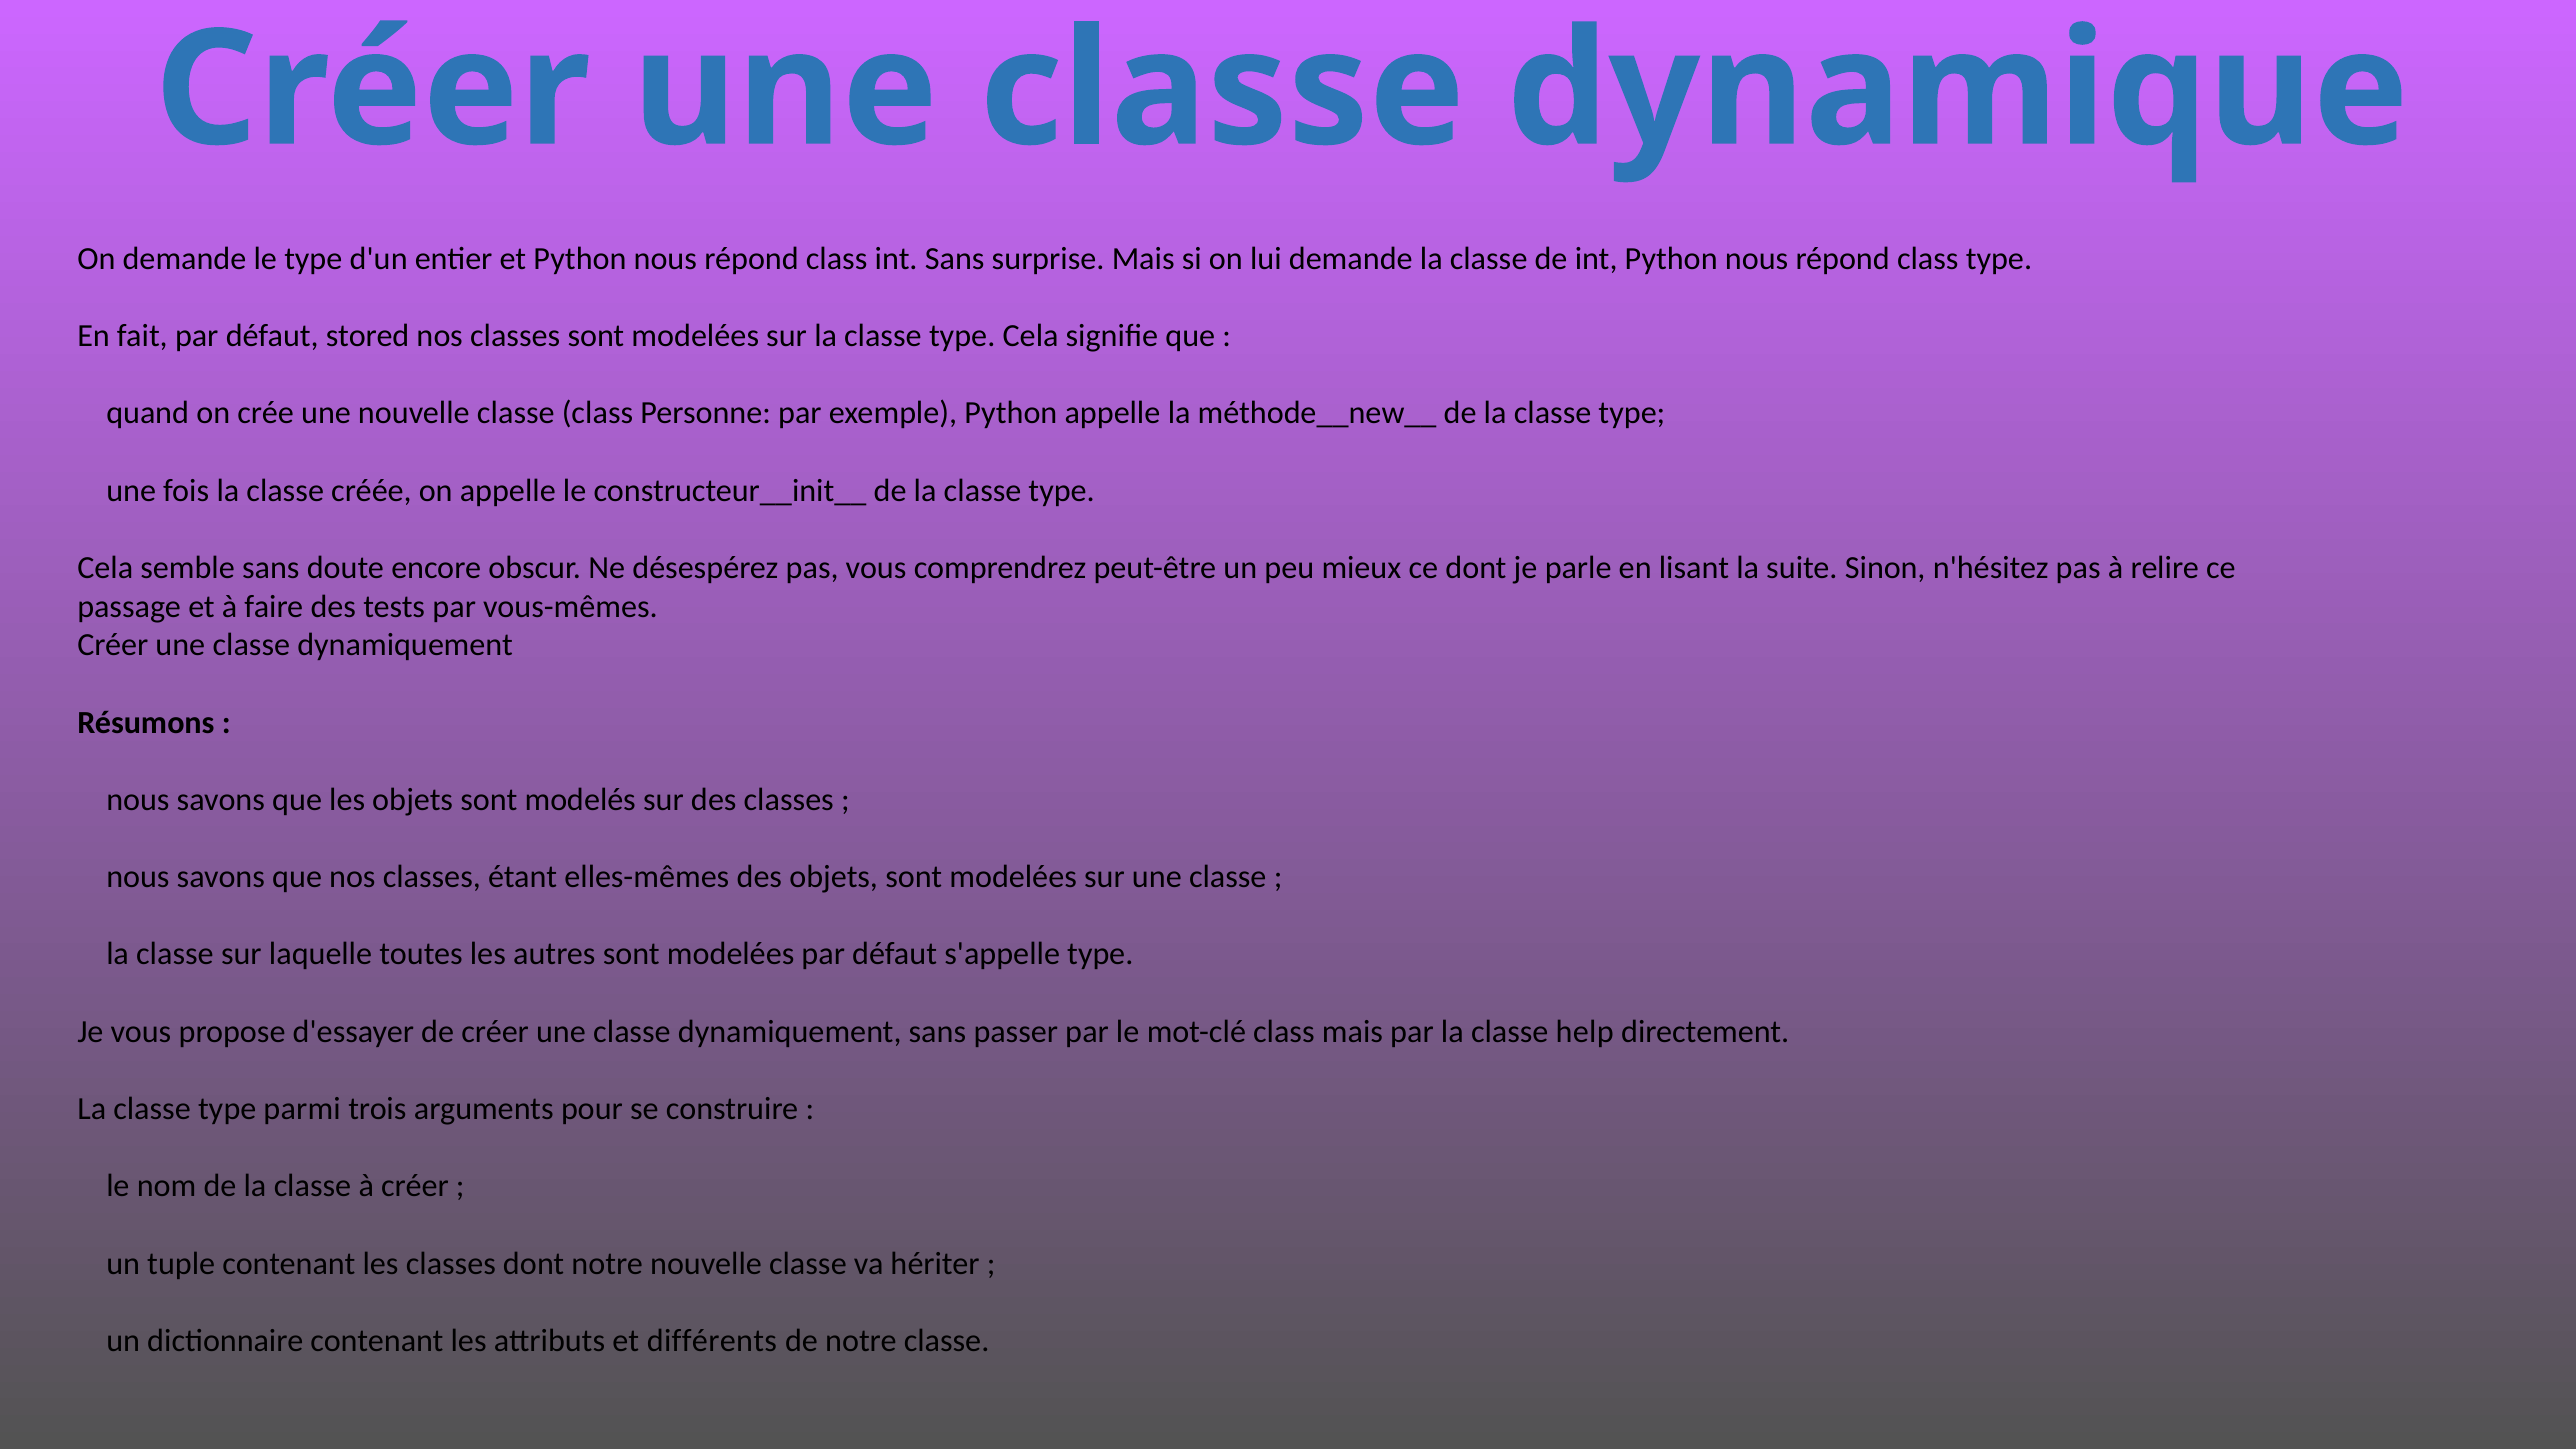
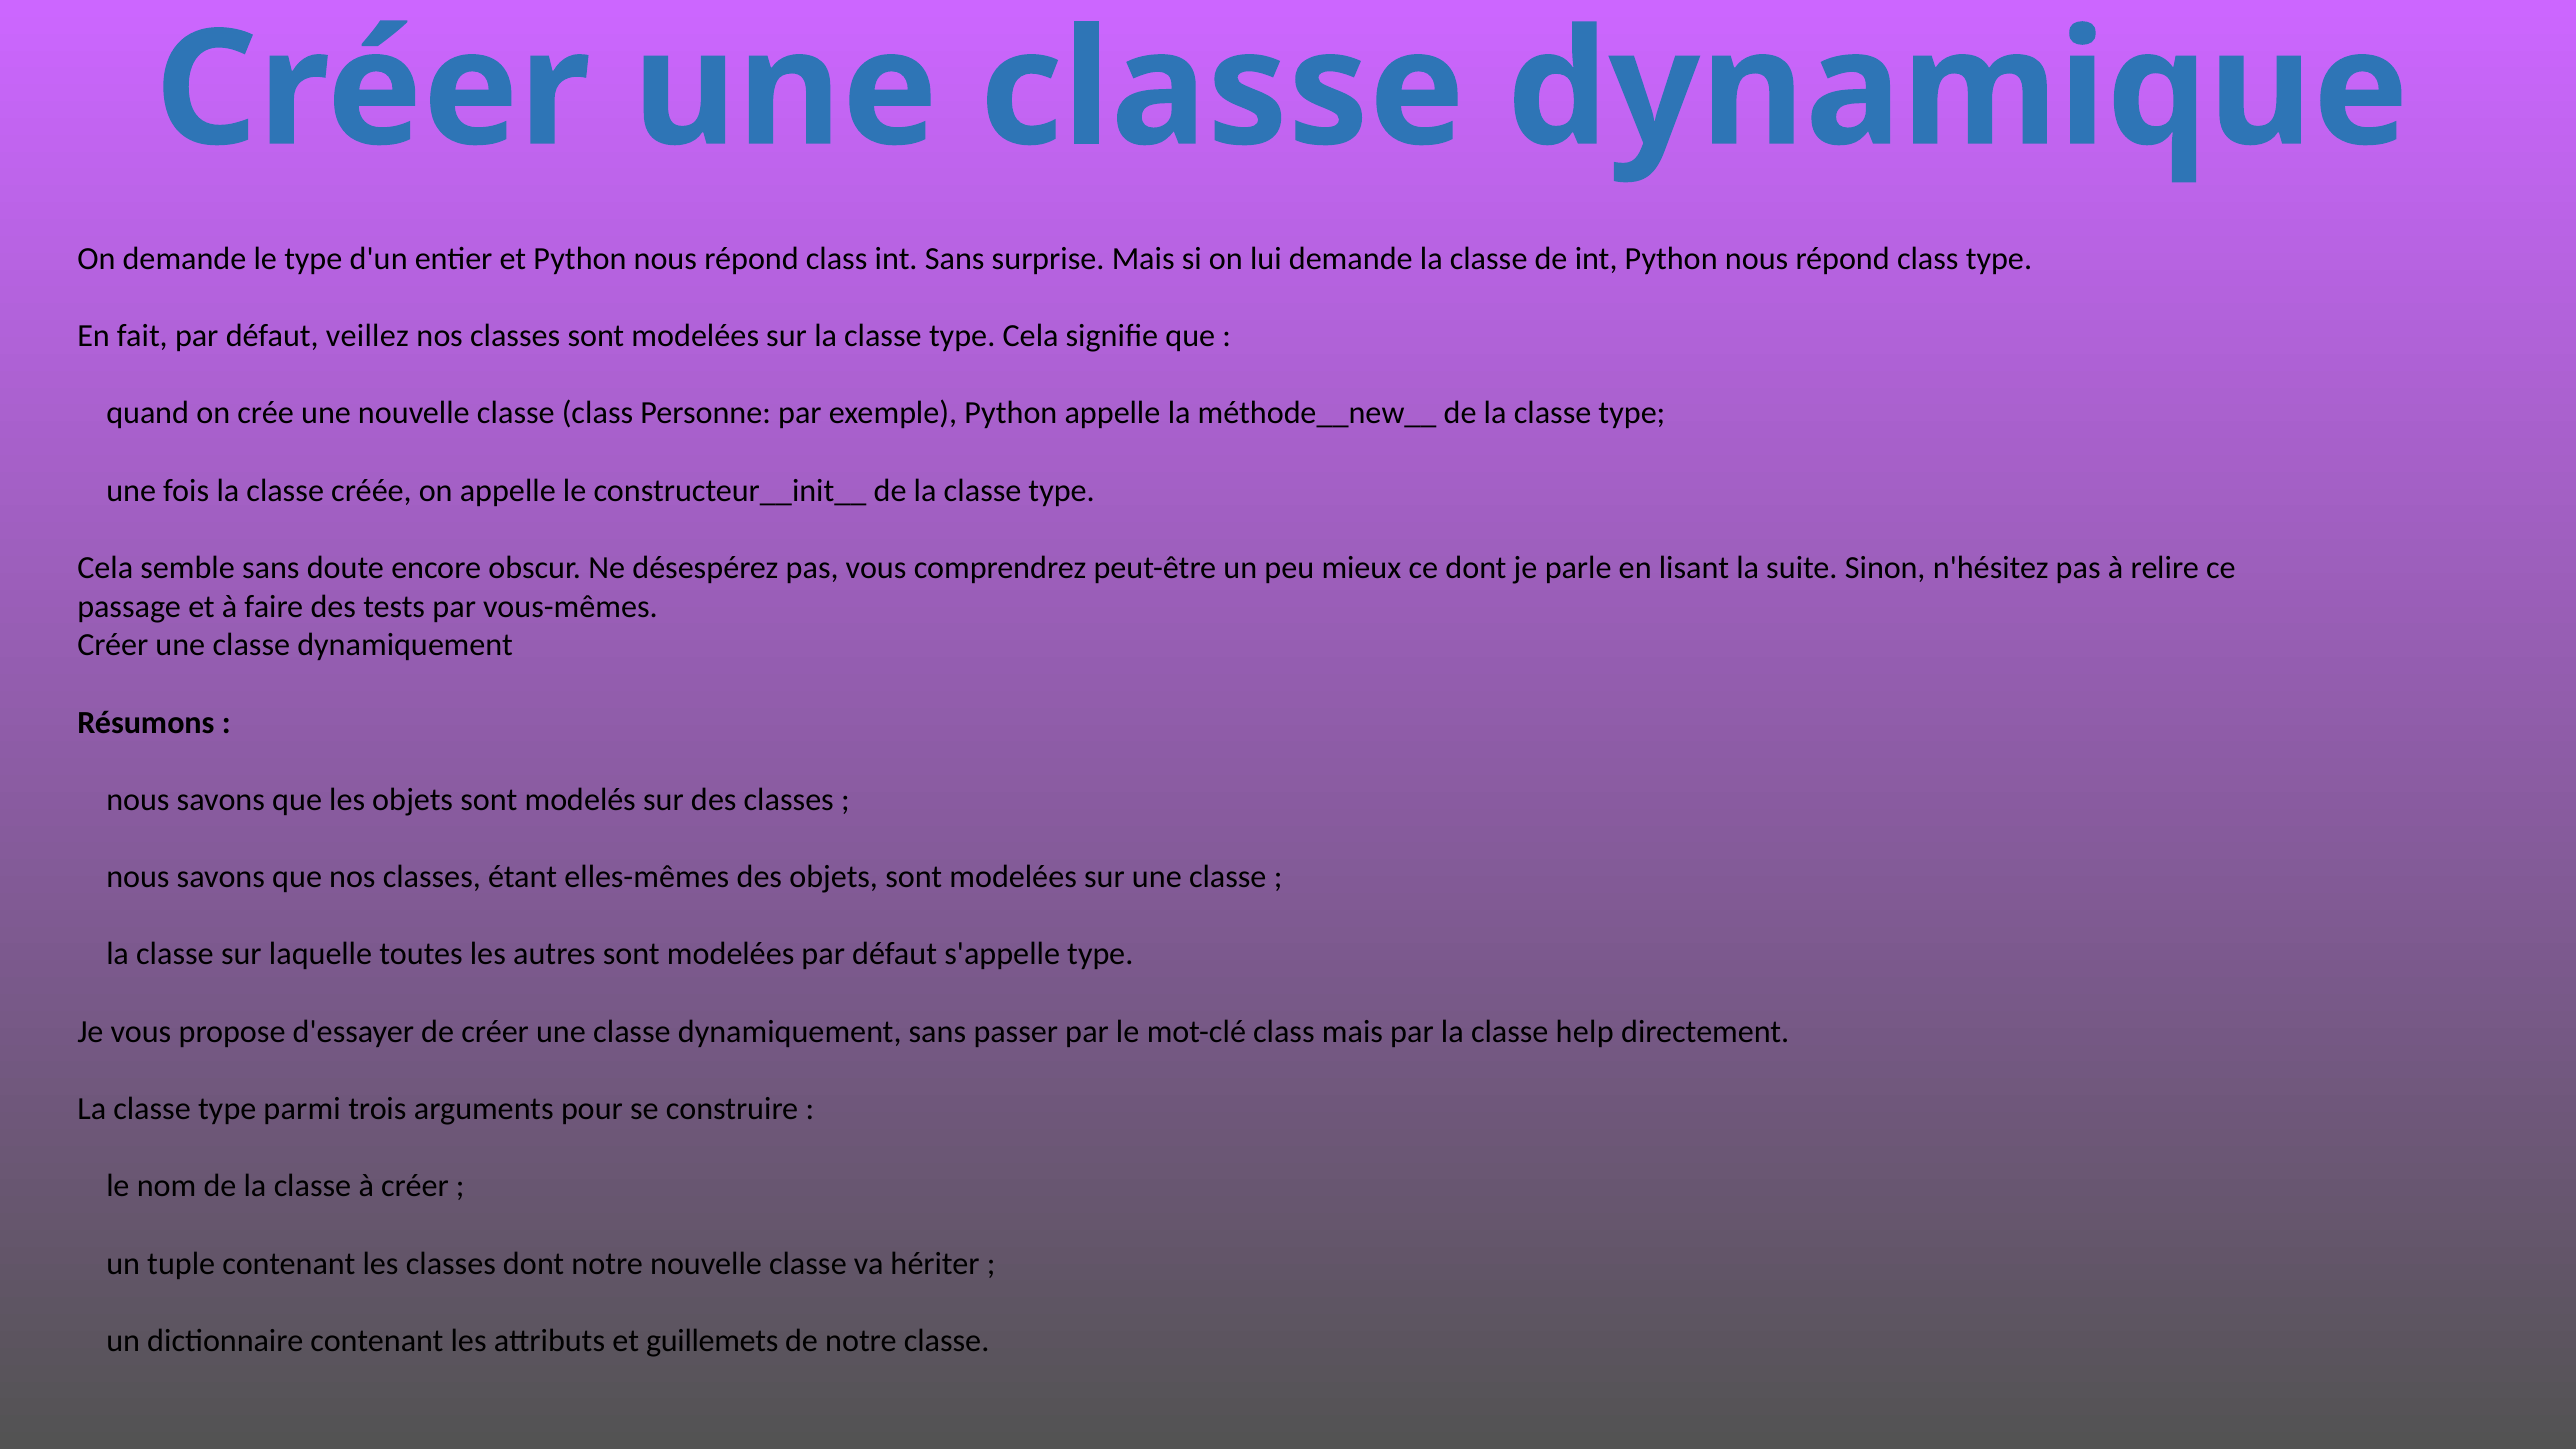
stored: stored -> veillez
différents: différents -> guillemets
